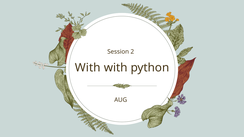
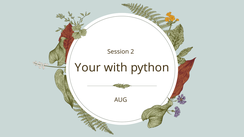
With at (88, 68): With -> Your
